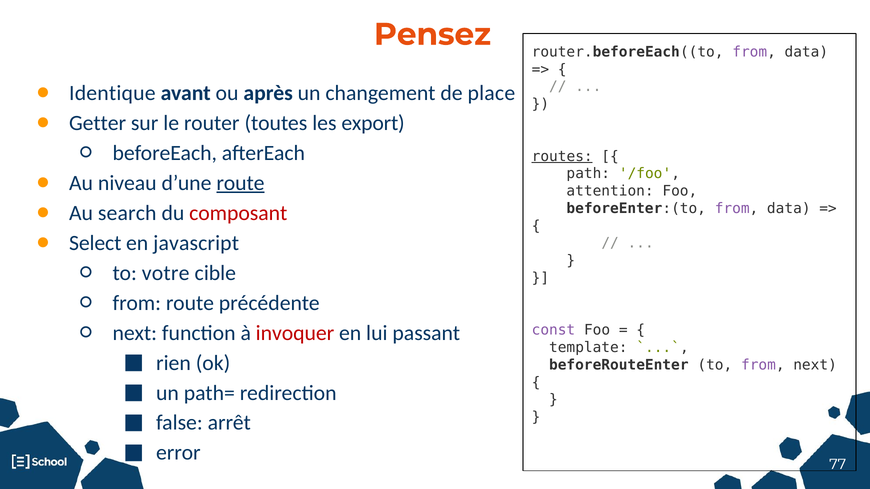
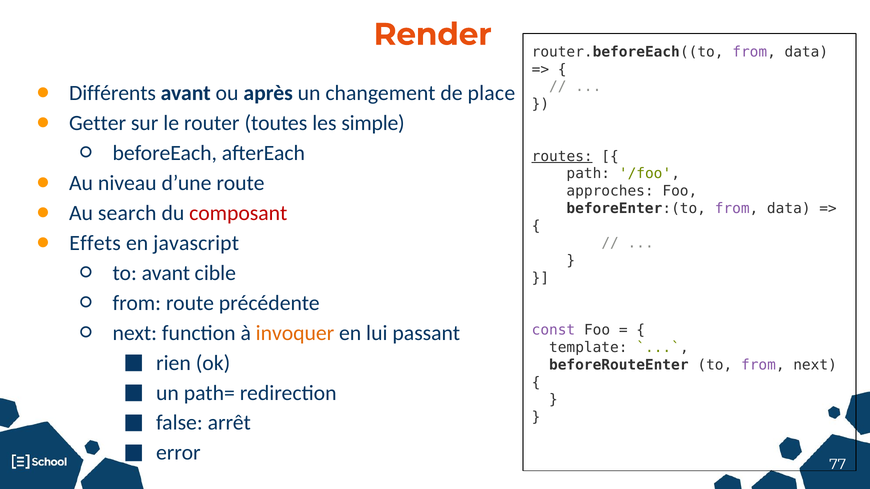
Pensez: Pensez -> Render
Identique: Identique -> Différents
export: export -> simple
route at (240, 183) underline: present -> none
attention: attention -> approches
Select: Select -> Effets
to votre: votre -> avant
invoquer colour: red -> orange
